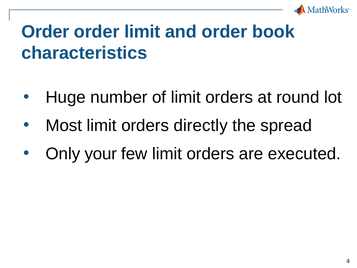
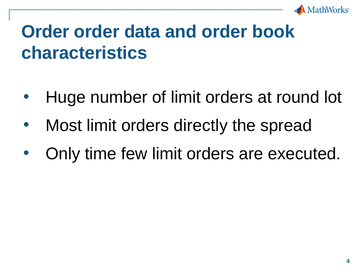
order limit: limit -> data
your: your -> time
